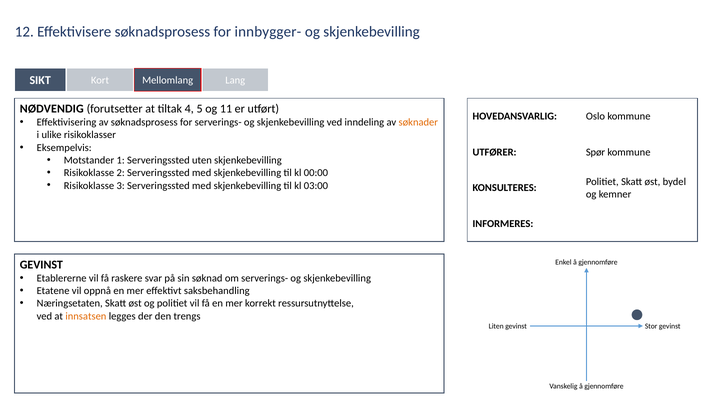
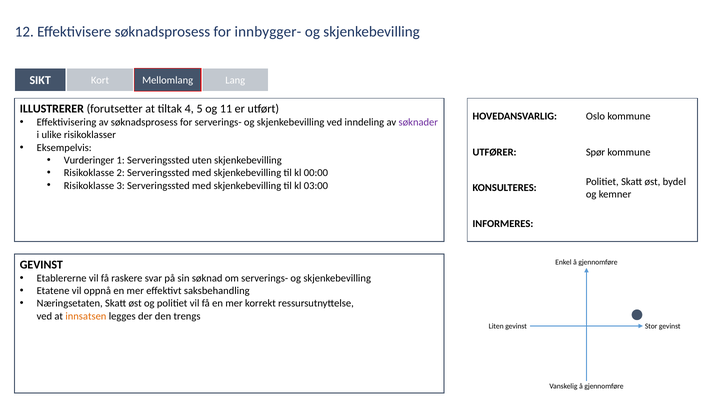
NØDVENDIG: NØDVENDIG -> ILLUSTRERER
søknader colour: orange -> purple
Motstander: Motstander -> Vurderinger
